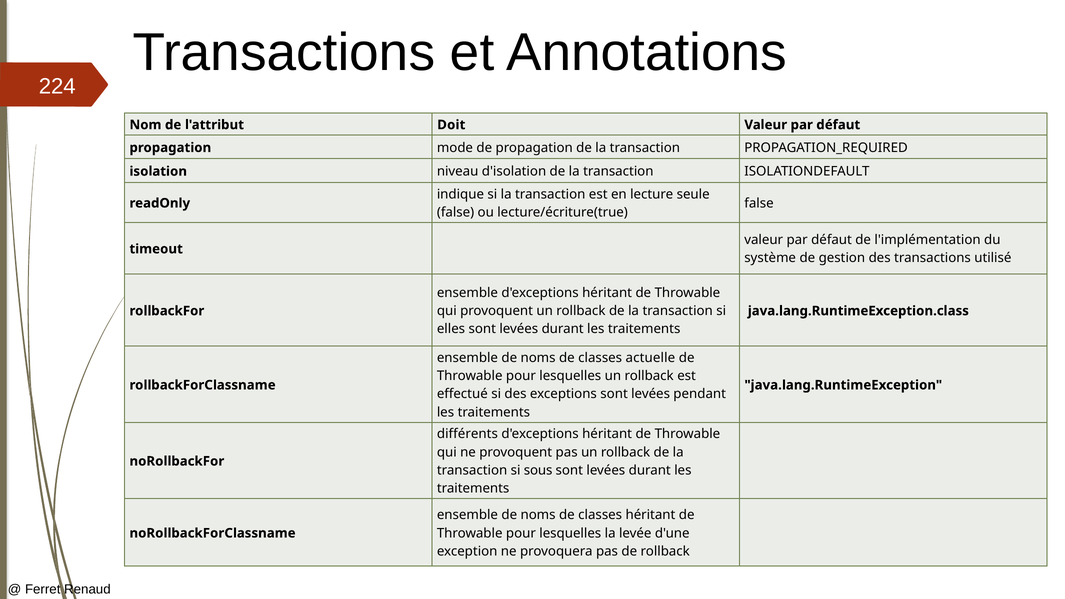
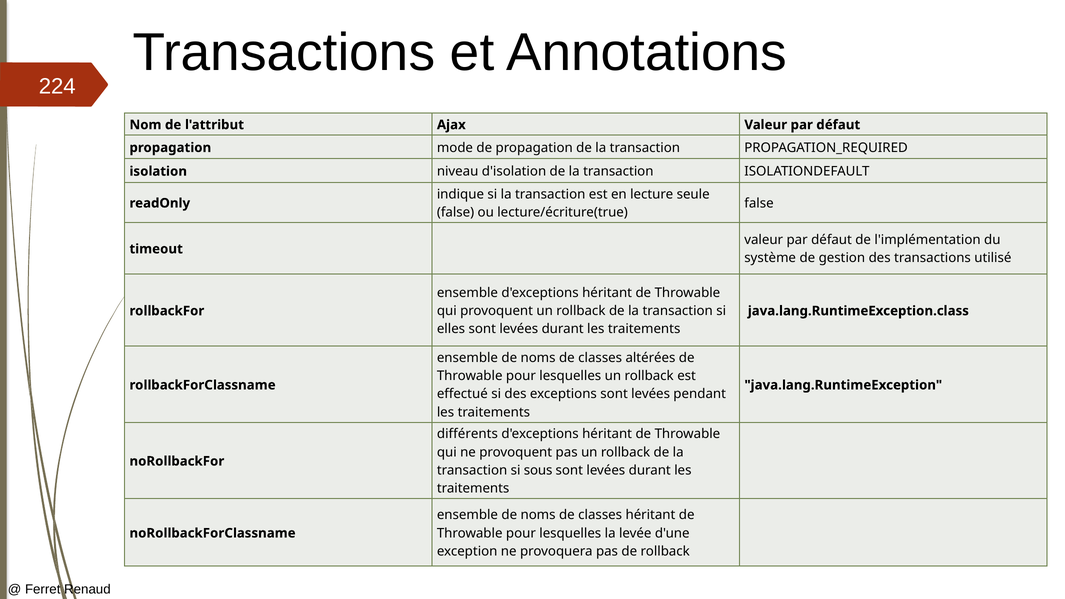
Doit: Doit -> Ajax
actuelle: actuelle -> altérées
